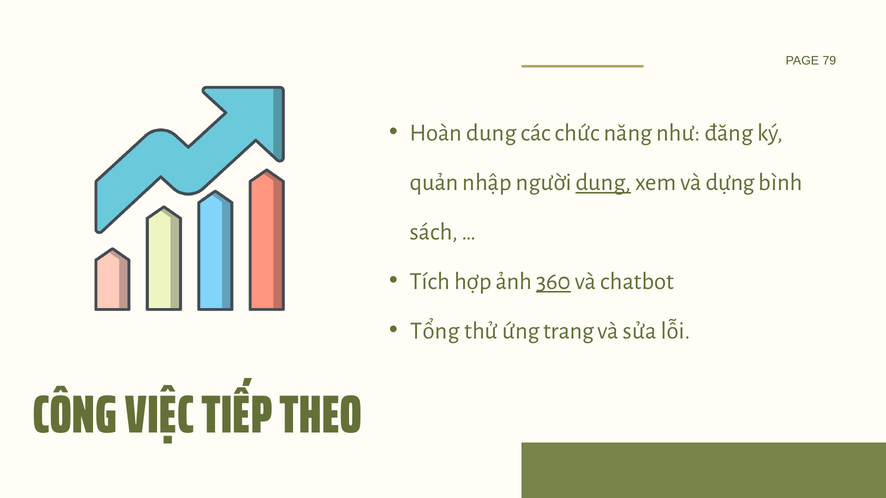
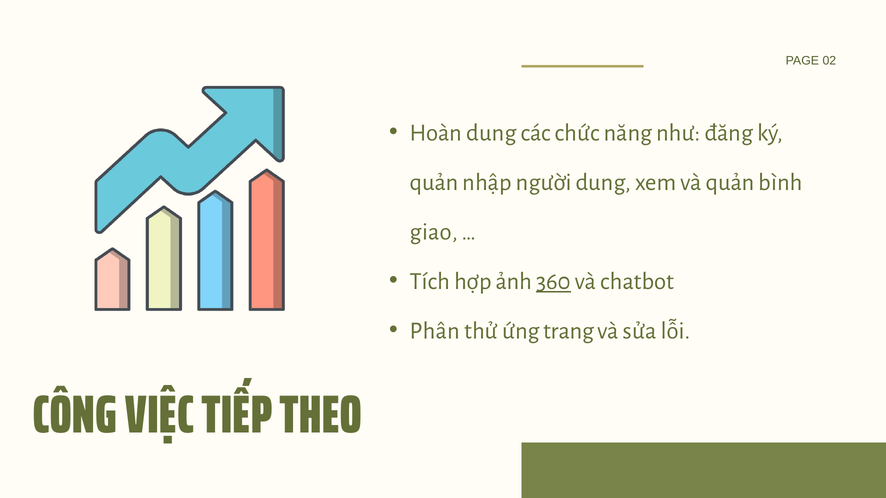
79: 79 -> 02
dung at (603, 182) underline: present -> none
và dựng: dựng -> quản
sách: sách -> giao
Tổng: Tổng -> Phân
